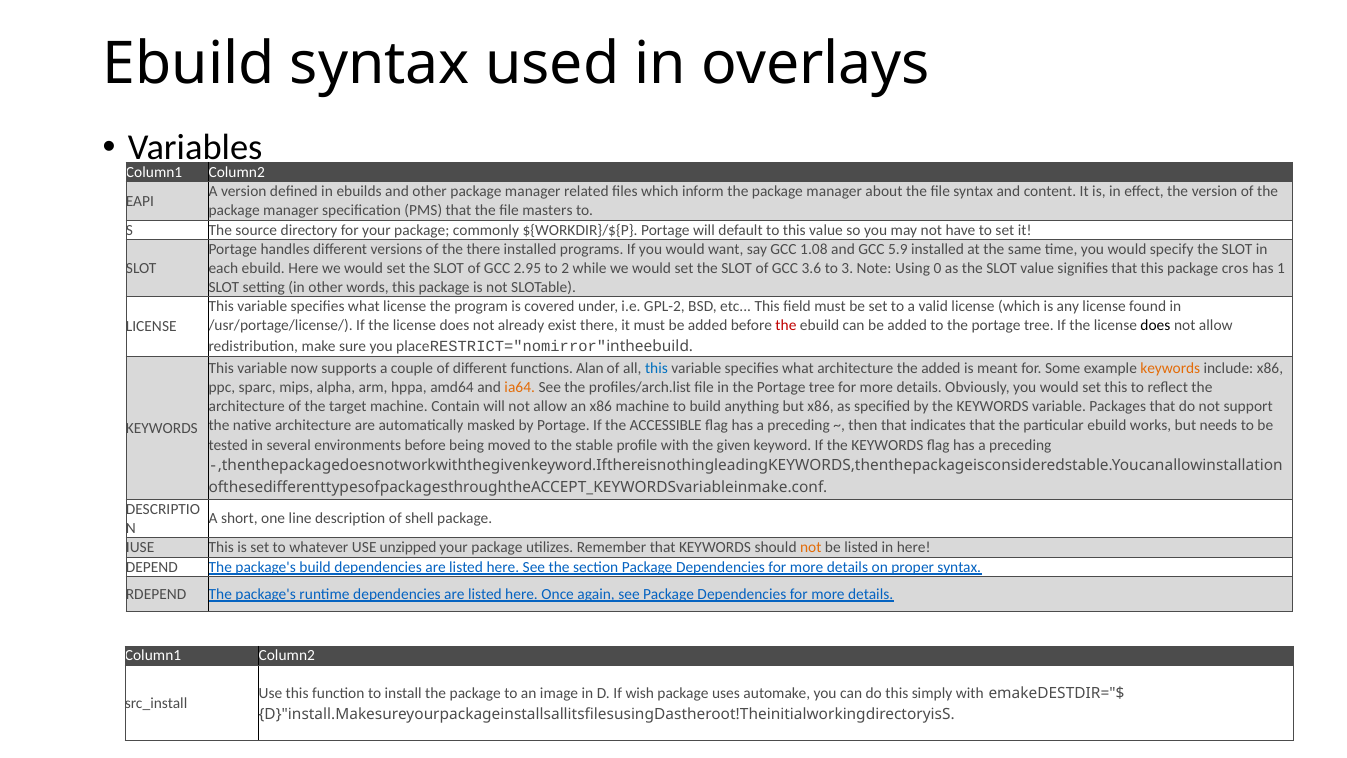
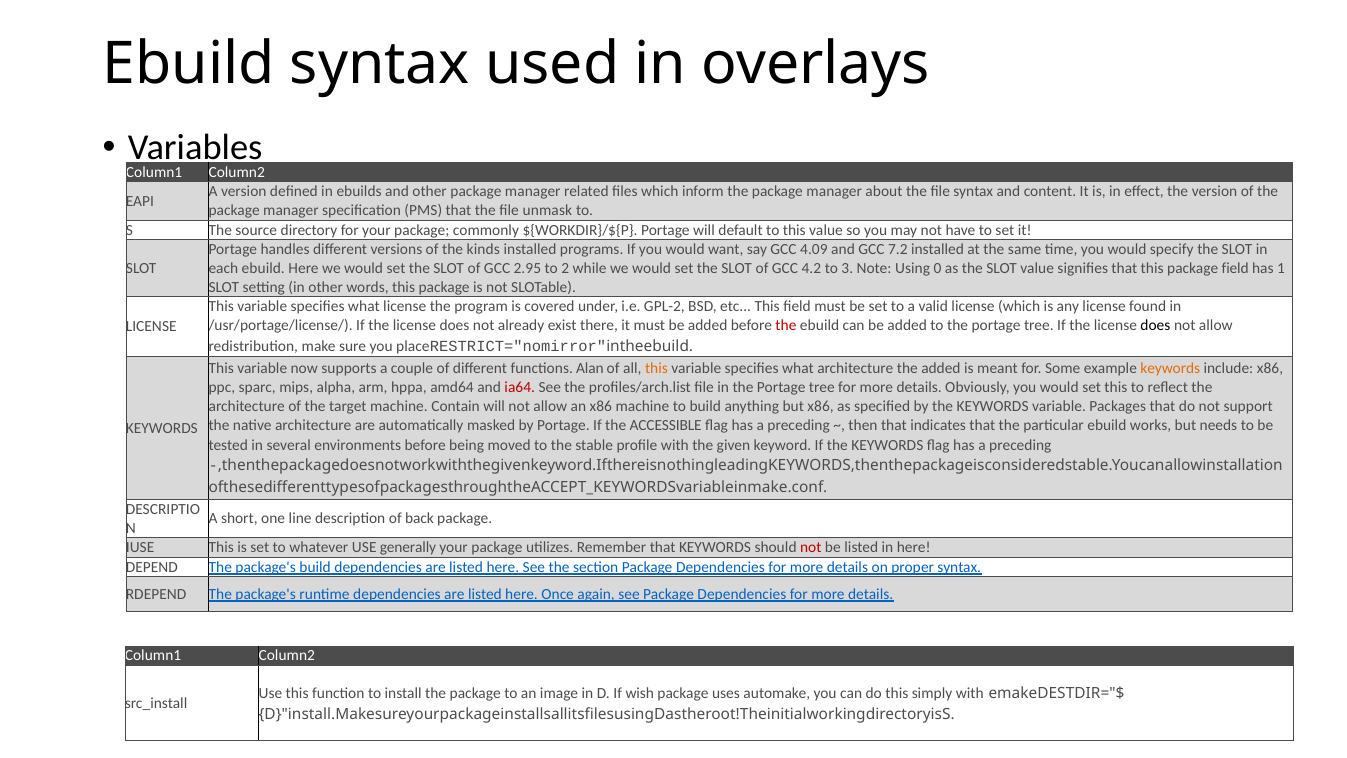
masters: masters -> unmask
the there: there -> kinds
1.08: 1.08 -> 4.09
5.9: 5.9 -> 7.2
3.6: 3.6 -> 4.2
package cros: cros -> field
this at (656, 369) colour: blue -> orange
ia64 colour: orange -> red
shell: shell -> back
unzipped: unzipped -> generally
not at (811, 547) colour: orange -> red
